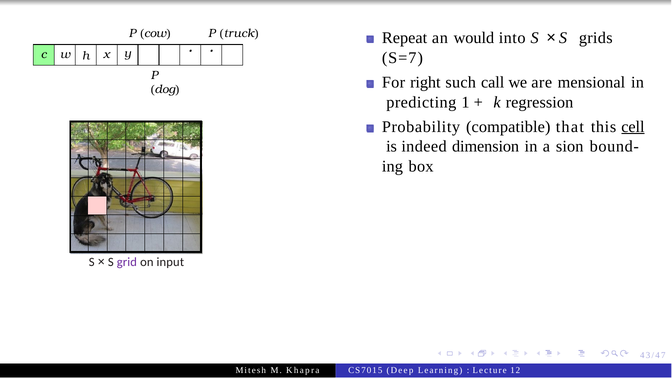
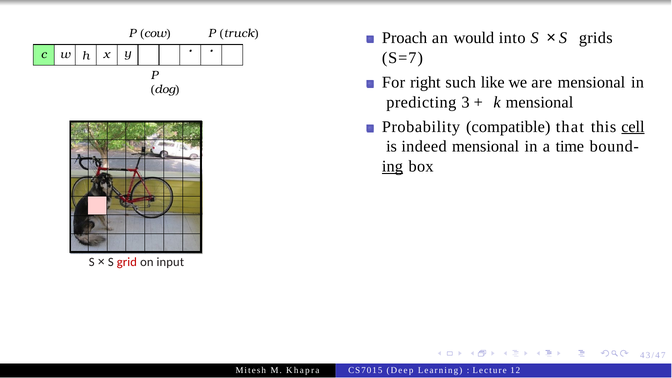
Repeat: Repeat -> Proach
call: call -> like
1: 1 -> 3
k regression: regression -> mensional
indeed dimension: dimension -> mensional
sion: sion -> time
ing underline: none -> present
grid colour: purple -> red
